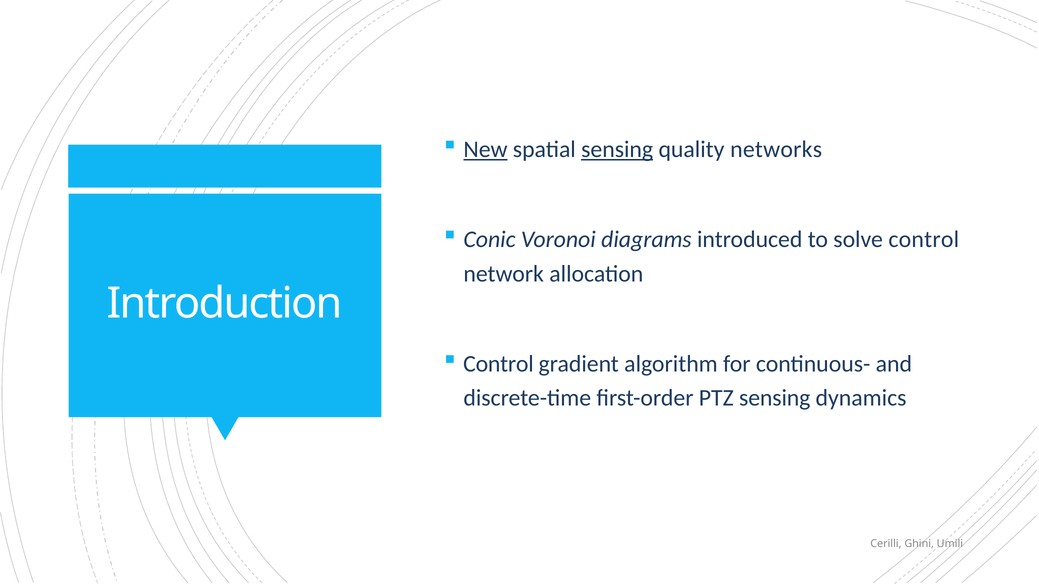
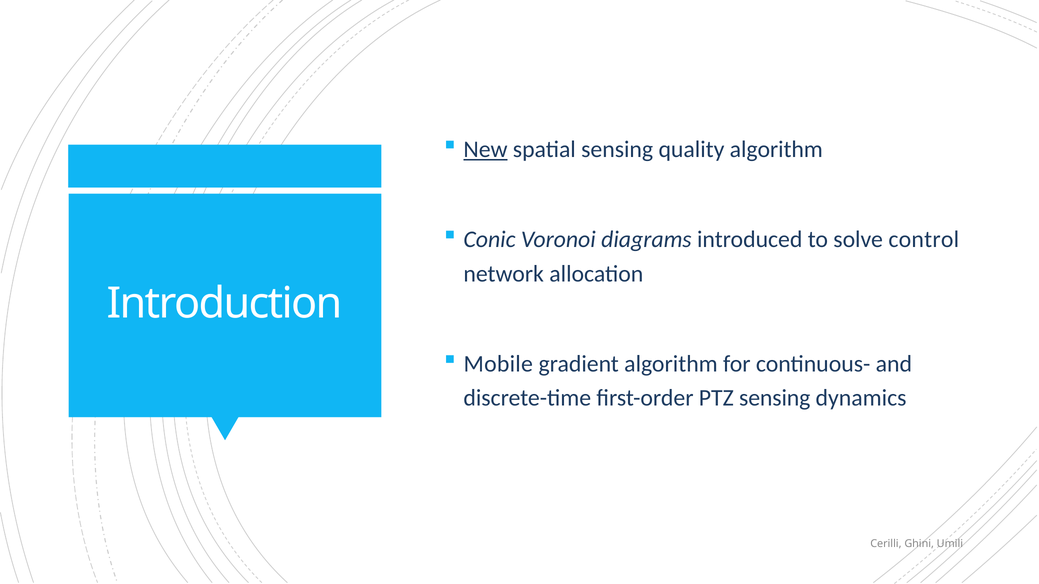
sensing at (617, 150) underline: present -> none
quality networks: networks -> algorithm
Control at (498, 364): Control -> Mobile
